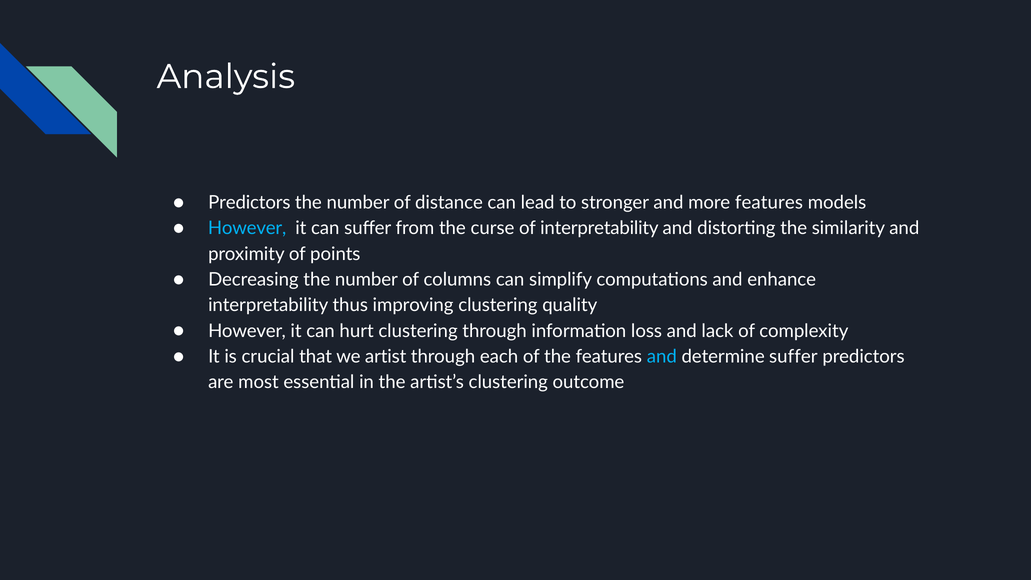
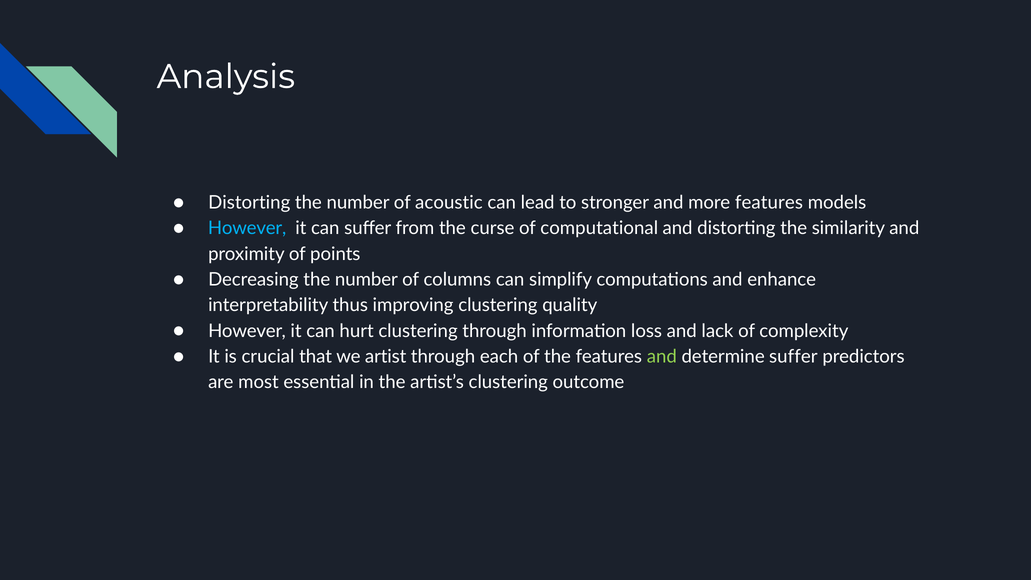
Predictors at (249, 203): Predictors -> Distorting
distance: distance -> acoustic
of interpretability: interpretability -> computational
and at (662, 357) colour: light blue -> light green
